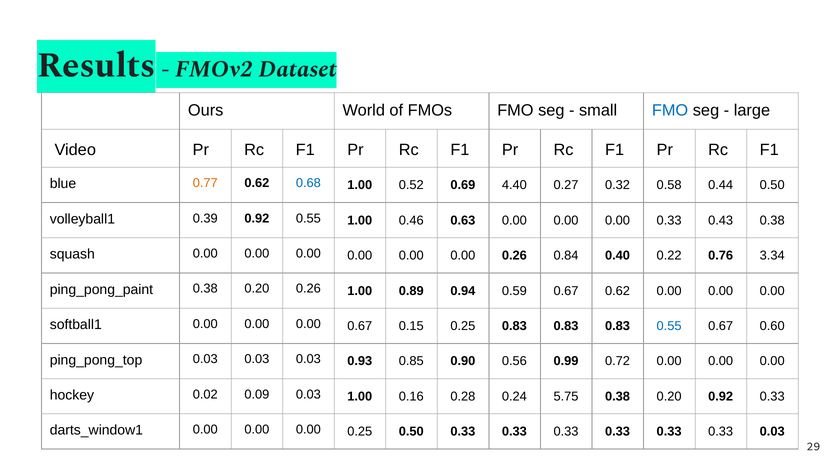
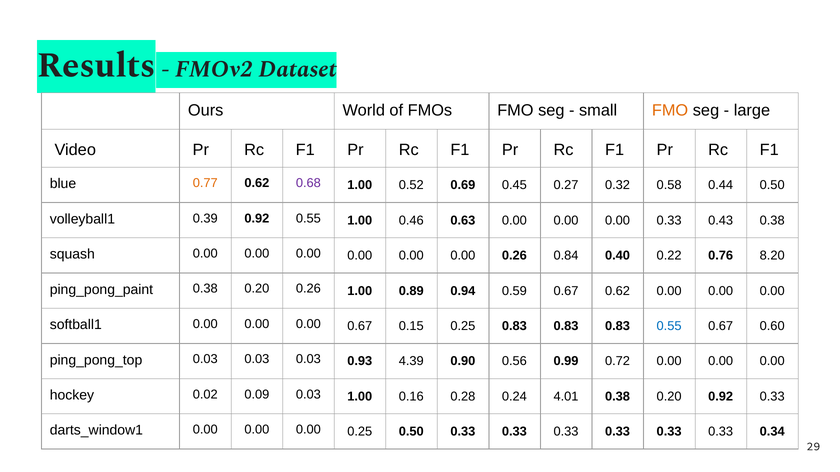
FMO at (670, 111) colour: blue -> orange
0.68 colour: blue -> purple
4.40: 4.40 -> 0.45
3.34: 3.34 -> 8.20
0.85: 0.85 -> 4.39
5.75: 5.75 -> 4.01
0.33 0.03: 0.03 -> 0.34
